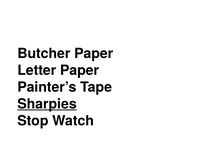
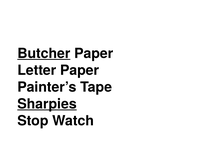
Butcher underline: none -> present
